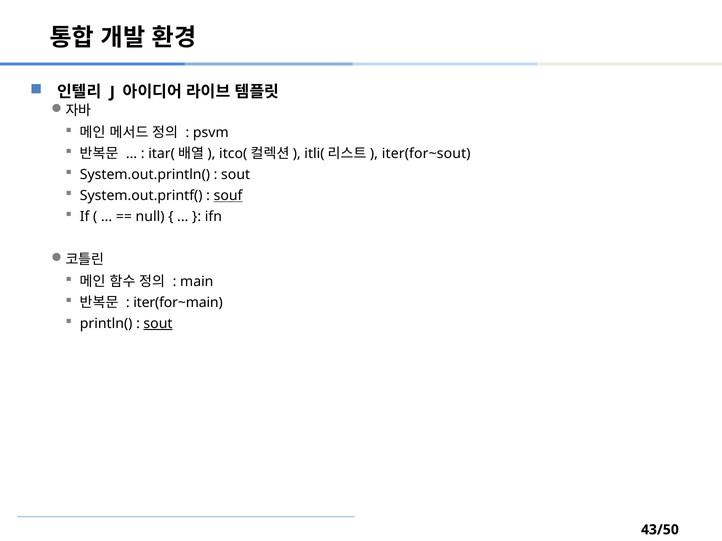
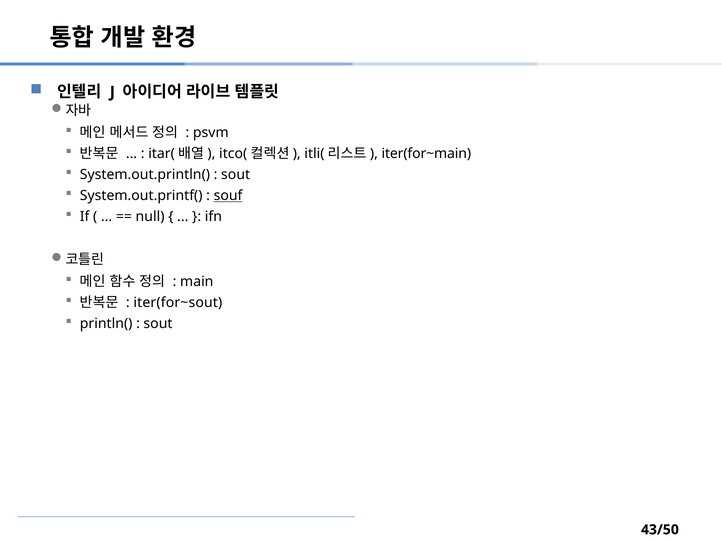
iter(for~sout: iter(for~sout -> iter(for~main
iter(for~main: iter(for~main -> iter(for~sout
sout at (158, 324) underline: present -> none
